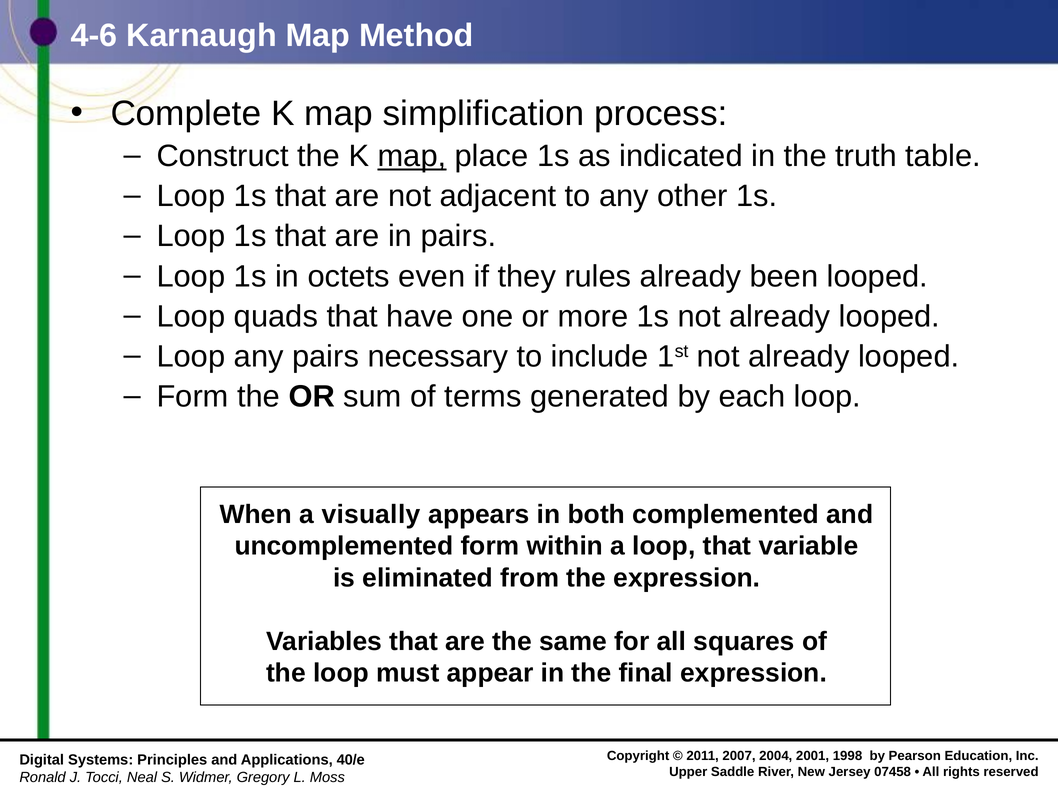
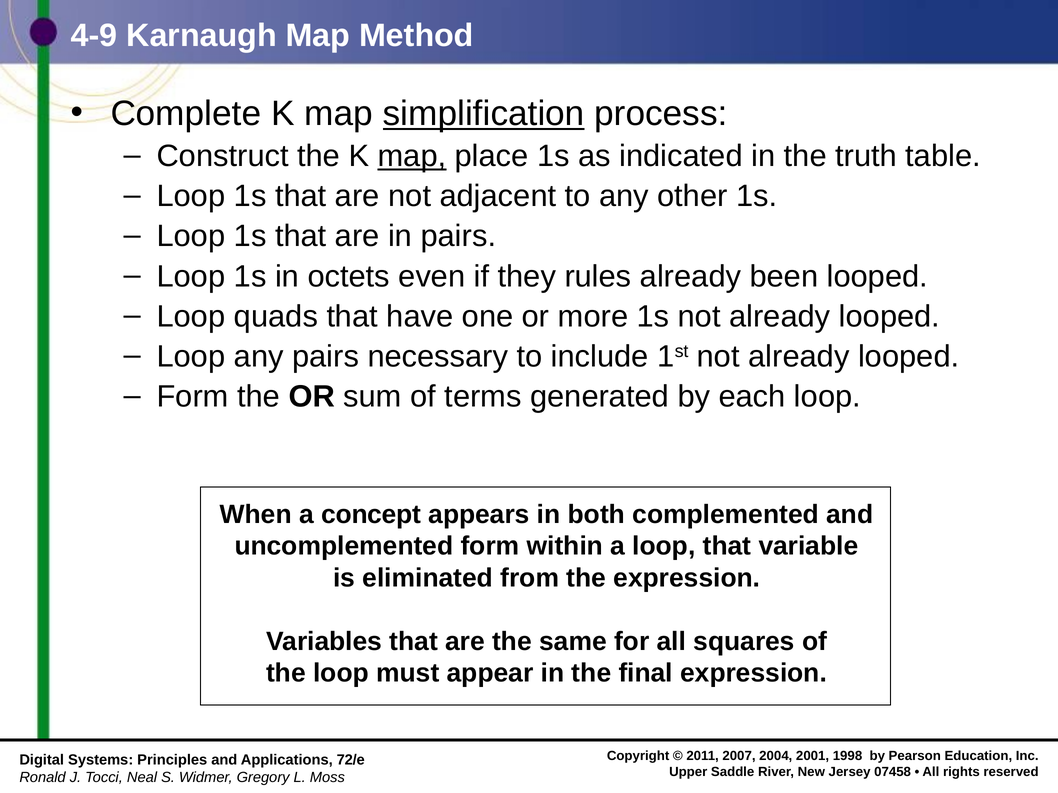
4-6: 4-6 -> 4-9
simplification underline: none -> present
visually: visually -> concept
40/e: 40/e -> 72/e
